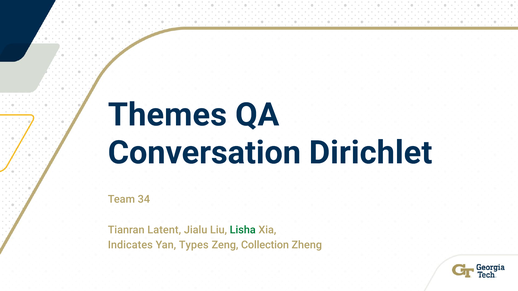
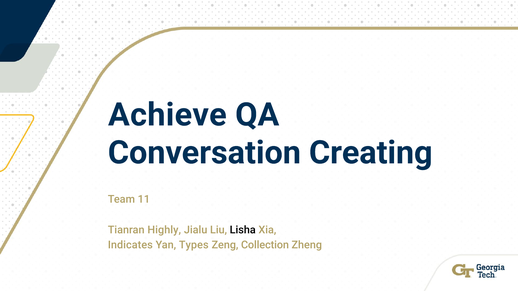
Themes: Themes -> Achieve
Dirichlet: Dirichlet -> Creating
34: 34 -> 11
Latent: Latent -> Highly
Lisha colour: green -> black
